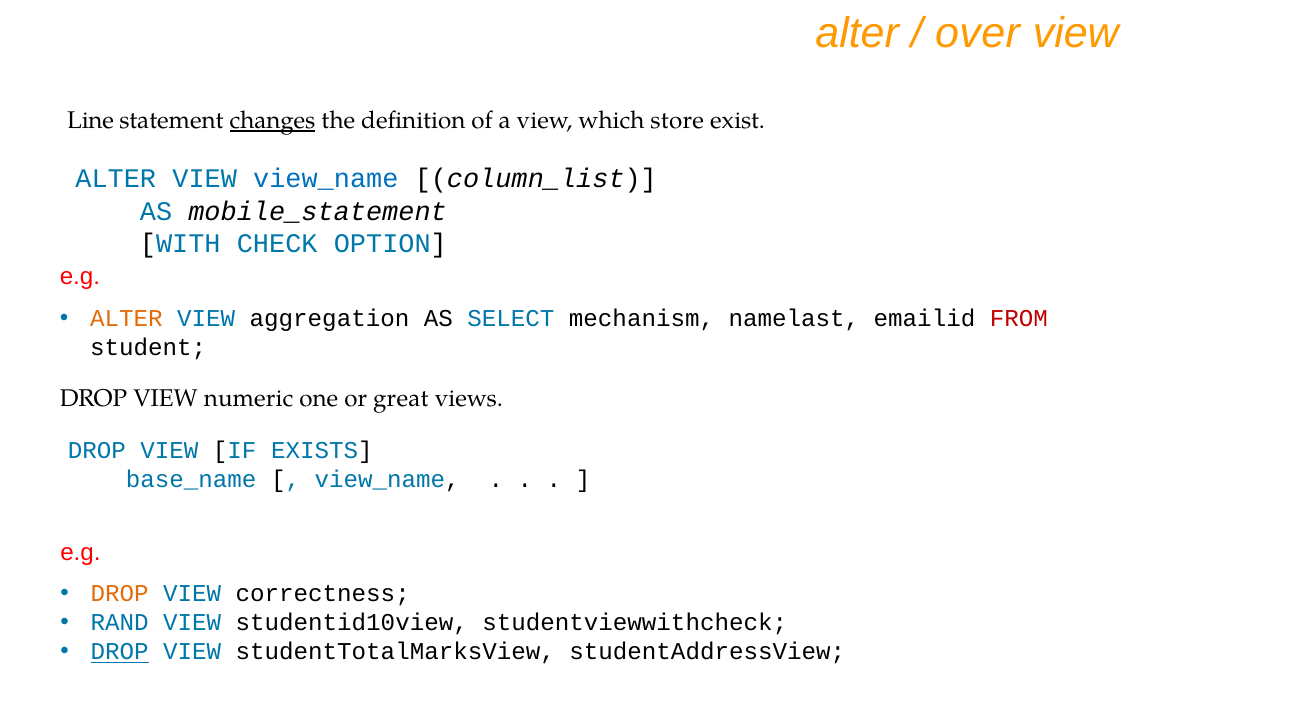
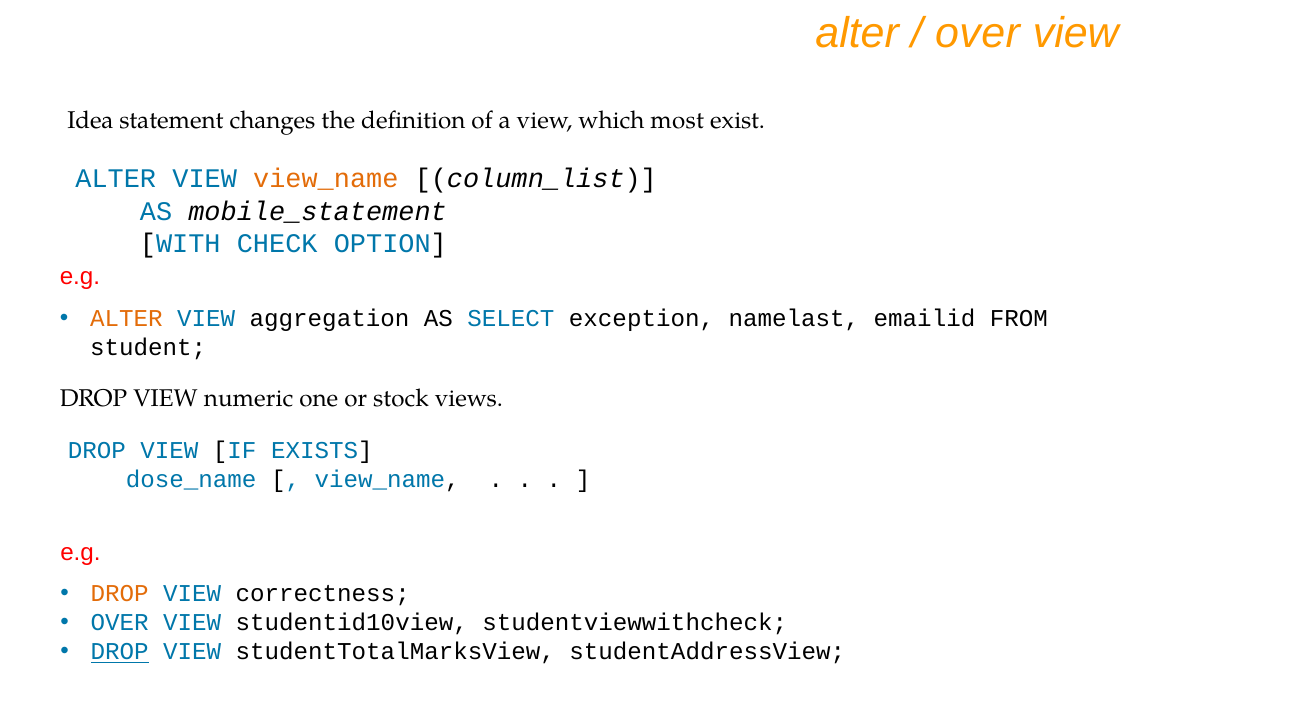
Line: Line -> Idea
changes underline: present -> none
store: store -> most
view_name at (326, 179) colour: blue -> orange
mechanism: mechanism -> exception
FROM colour: red -> black
great: great -> stock
base_name: base_name -> dose_name
RAND at (120, 623): RAND -> OVER
